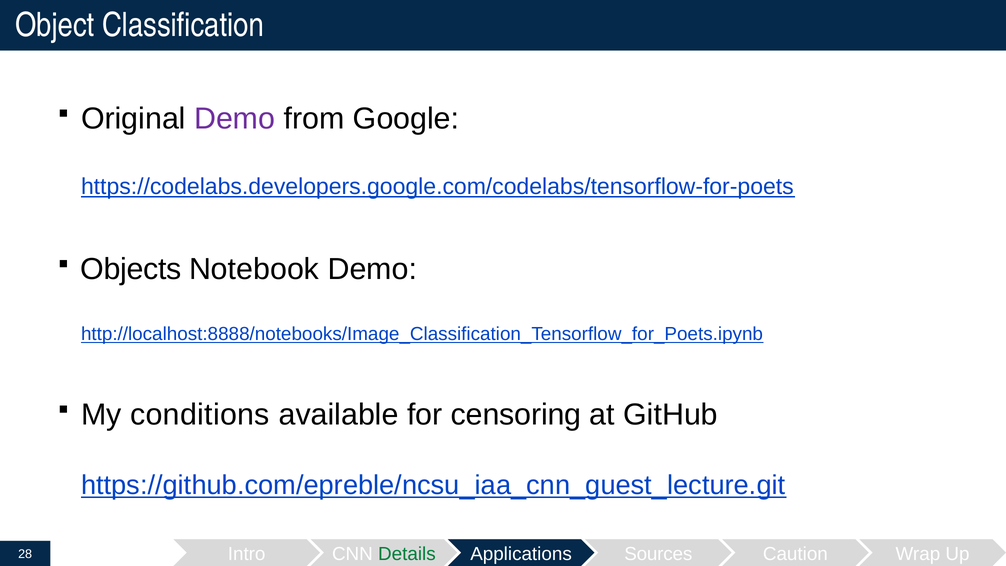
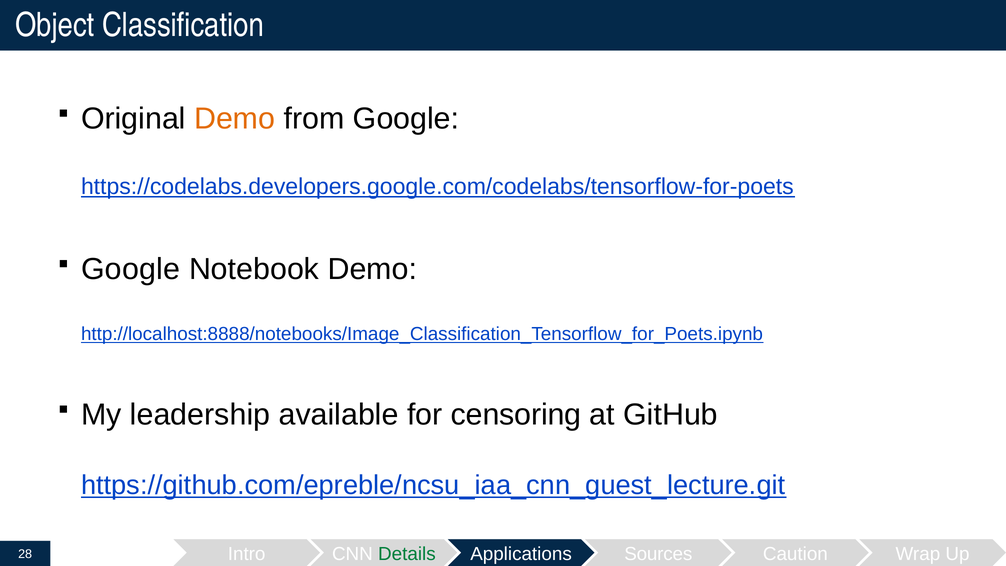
Demo at (235, 118) colour: purple -> orange
Objects at (131, 269): Objects -> Google
conditions: conditions -> leadership
